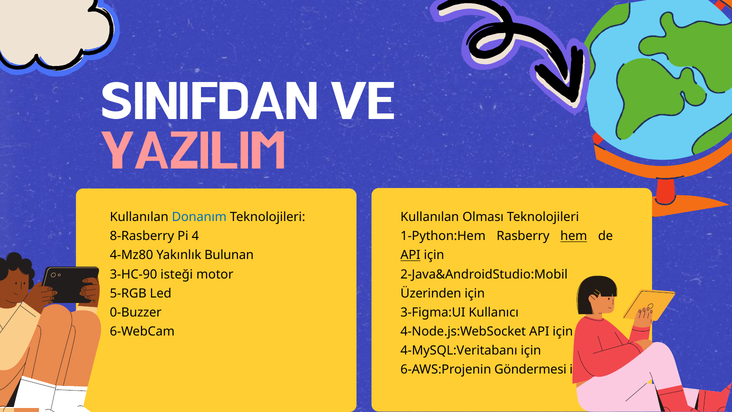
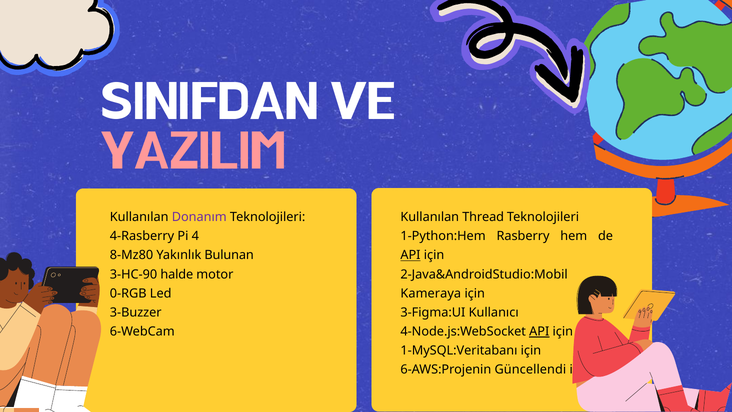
Donanım colour: blue -> purple
Olması: Olması -> Thread
8-Rasberry: 8-Rasberry -> 4-Rasberry
hem underline: present -> none
4-Mz80: 4-Mz80 -> 8-Mz80
isteği: isteği -> halde
5-RGB: 5-RGB -> 0-RGB
Üzerinden: Üzerinden -> Kameraya
0-Buzzer: 0-Buzzer -> 3-Buzzer
API at (539, 331) underline: none -> present
4-MySQL:Veritabanı: 4-MySQL:Veritabanı -> 1-MySQL:Veritabanı
Göndermesi: Göndermesi -> Güncellendi
